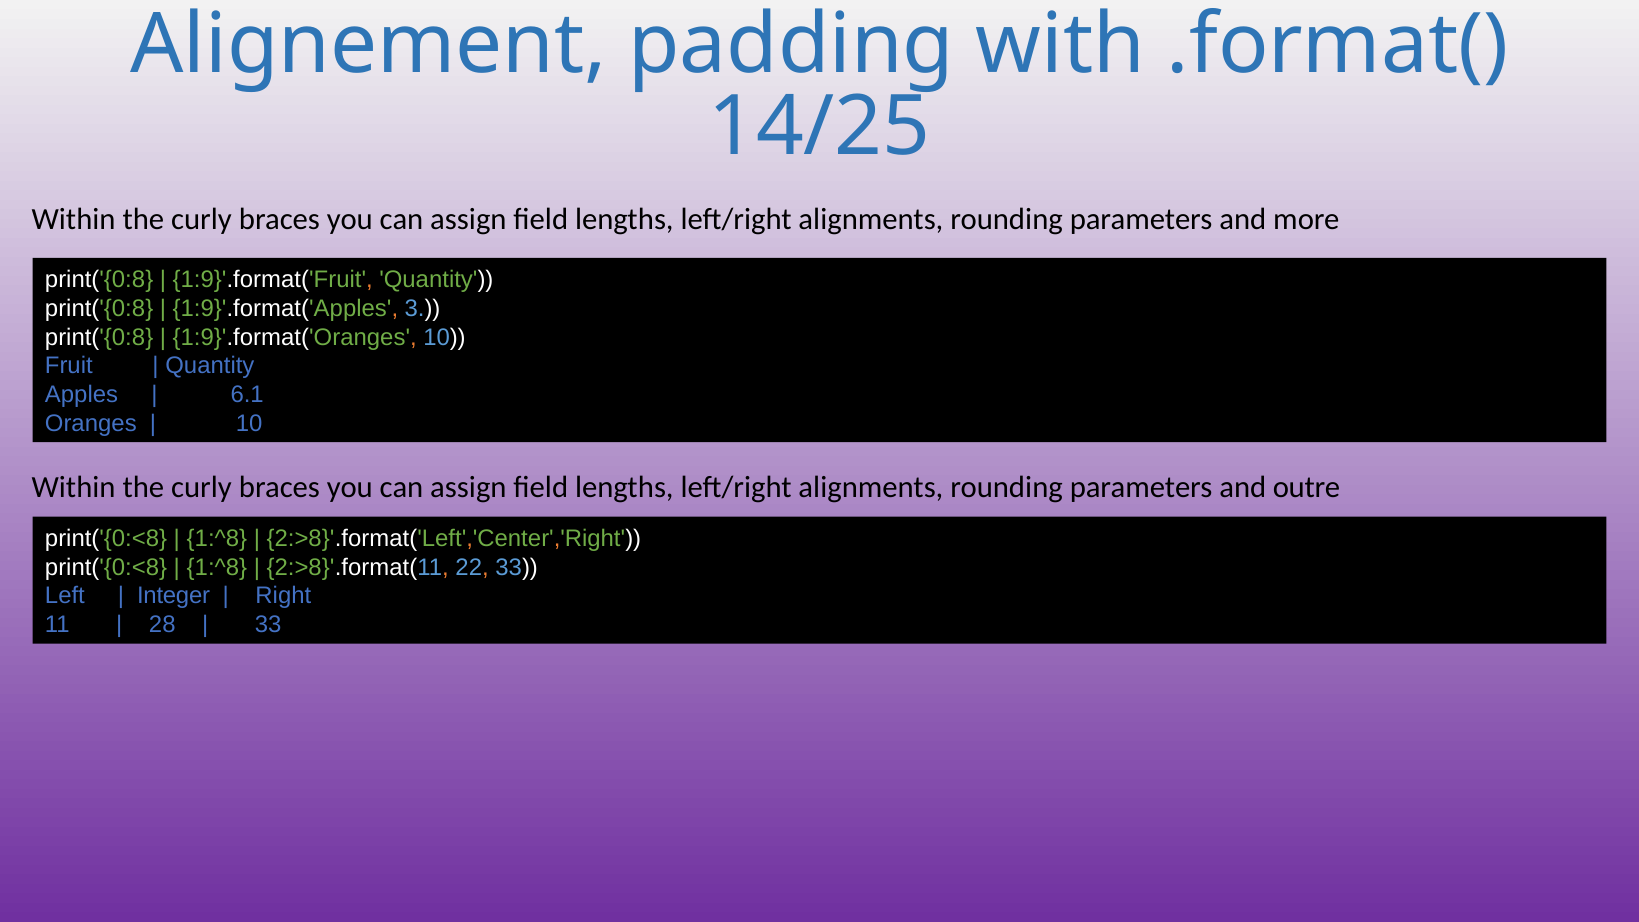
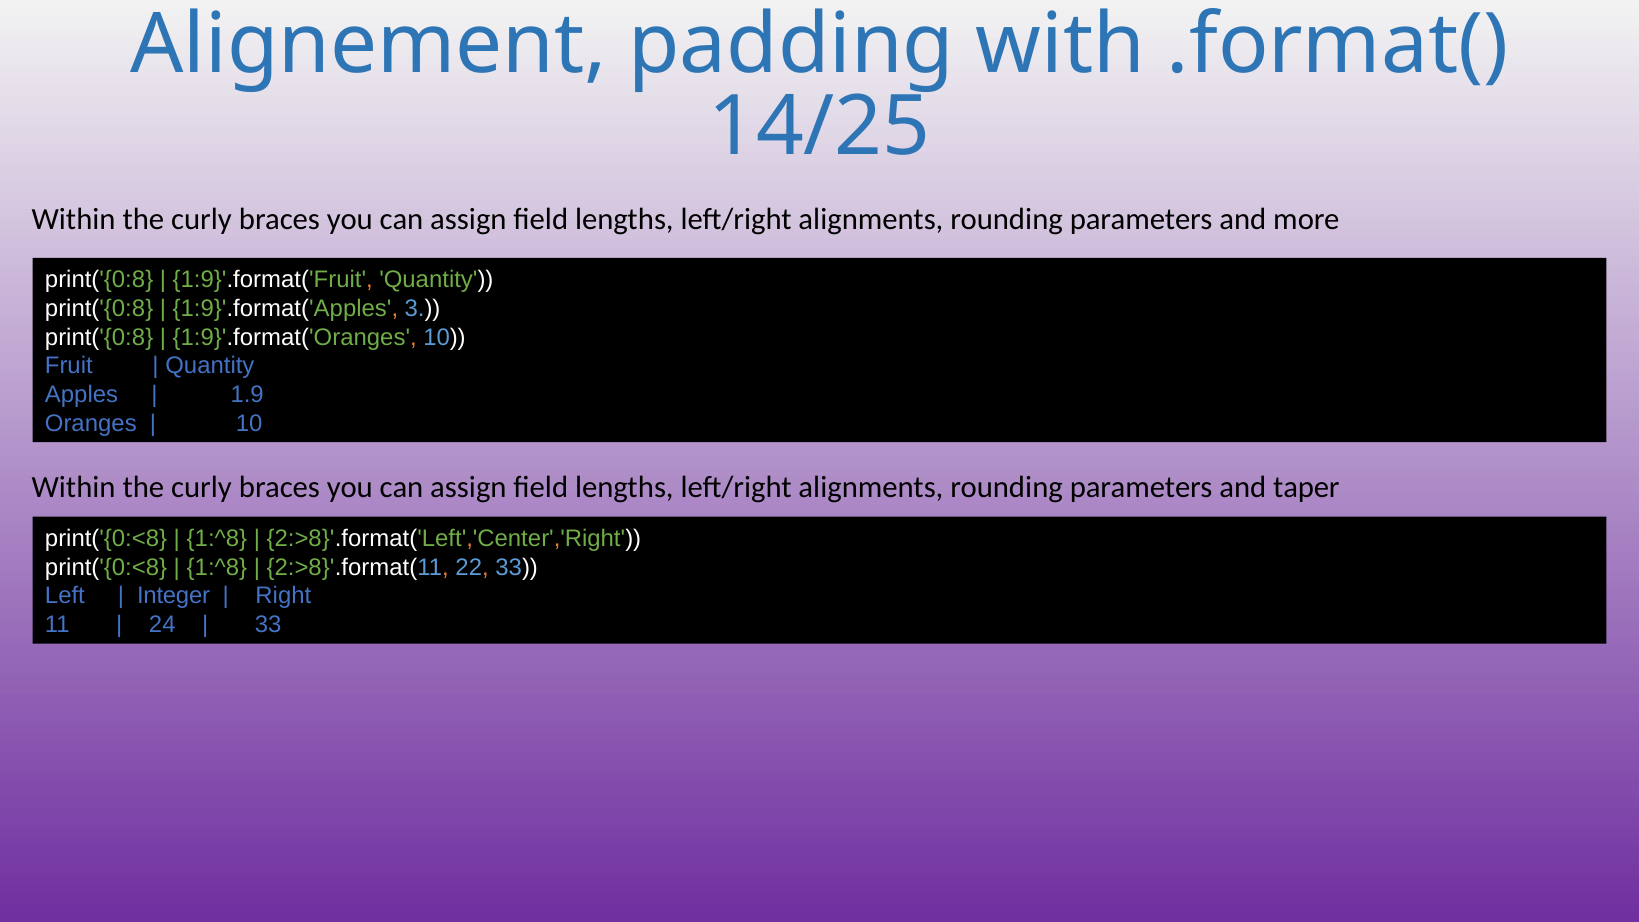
6.1: 6.1 -> 1.9
outre: outre -> taper
28: 28 -> 24
